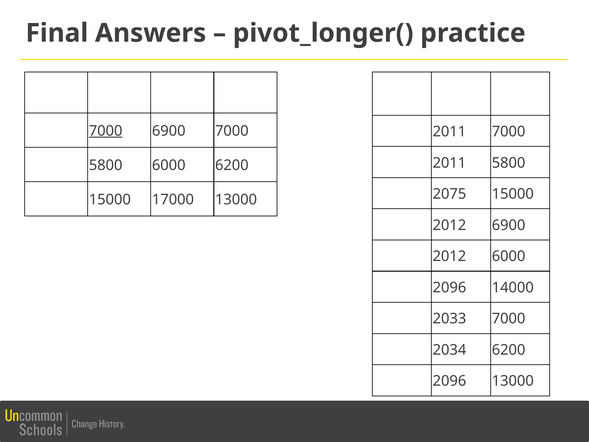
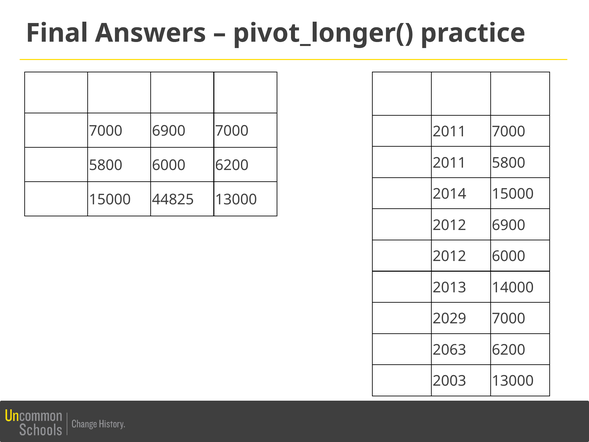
7000 at (106, 131) underline: present -> none
2075: 2075 -> 2014
17000: 17000 -> 44825
2096 at (449, 287): 2096 -> 2013
2033: 2033 -> 2029
2034: 2034 -> 2063
2096 at (449, 381): 2096 -> 2003
